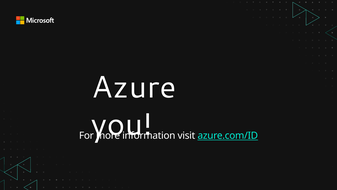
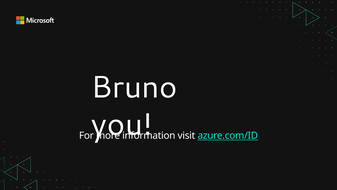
Azure: Azure -> Bruno
